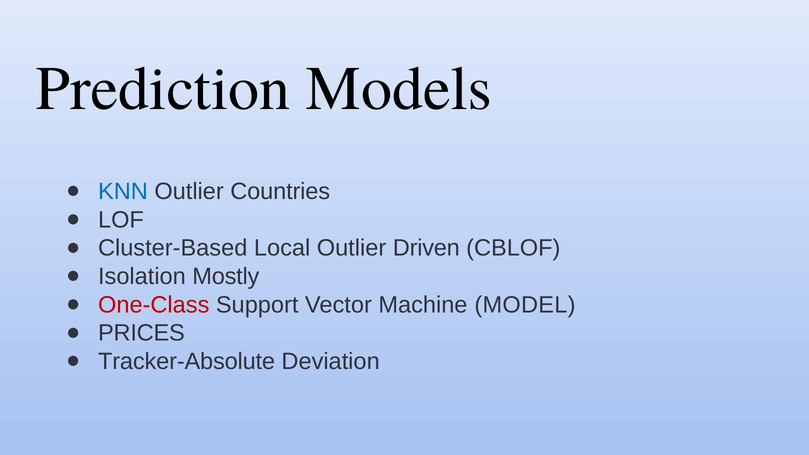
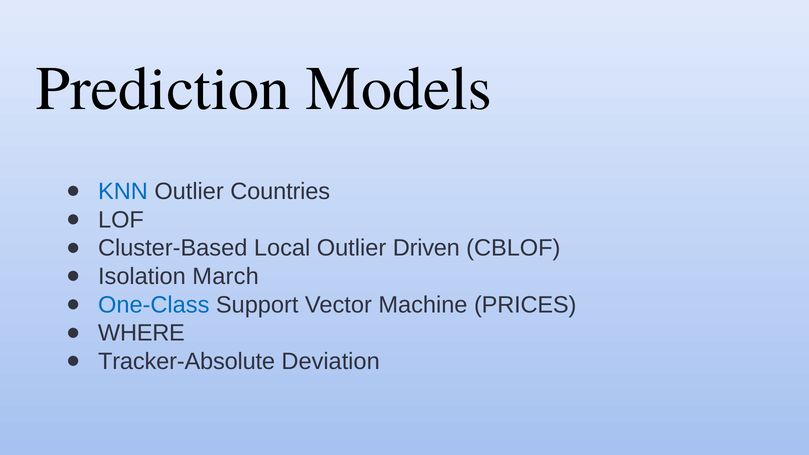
Mostly: Mostly -> March
One-Class colour: red -> blue
MODEL: MODEL -> PRICES
PRICES: PRICES -> WHERE
